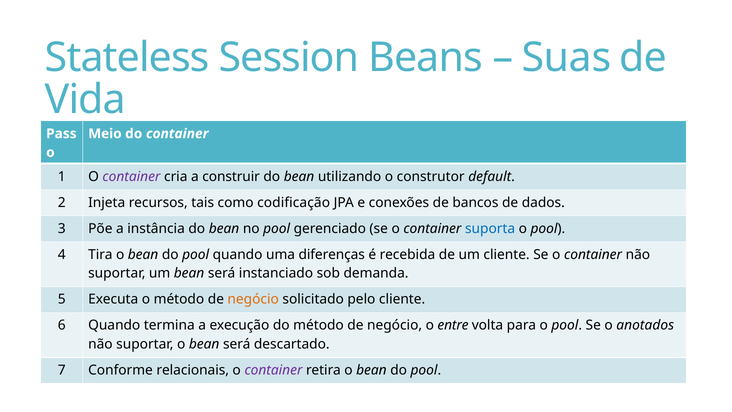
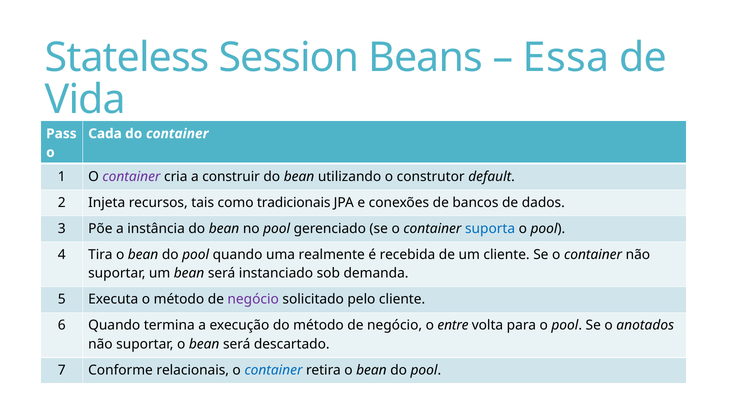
Suas: Suas -> Essa
Meio: Meio -> Cada
codificação: codificação -> tradicionais
diferenças: diferenças -> realmente
negócio at (253, 299) colour: orange -> purple
container at (273, 370) colour: purple -> blue
